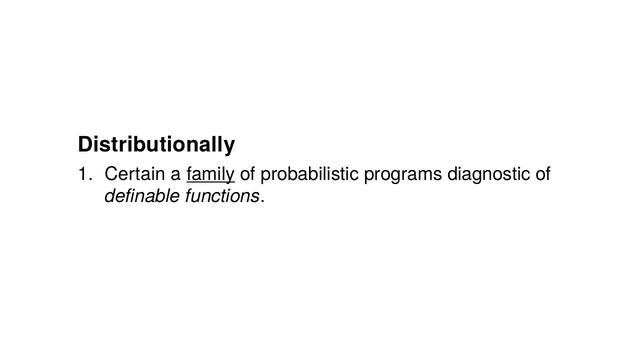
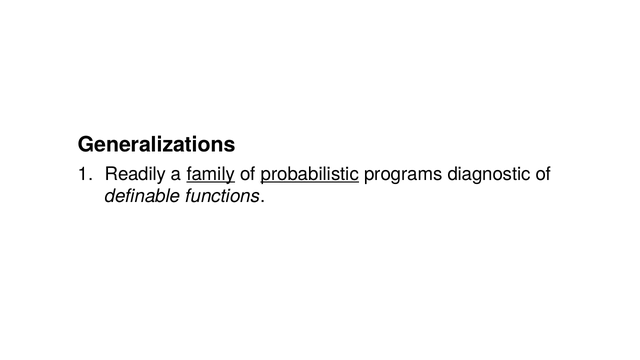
Distributionally: Distributionally -> Generalizations
Certain: Certain -> Readily
probabilistic underline: none -> present
